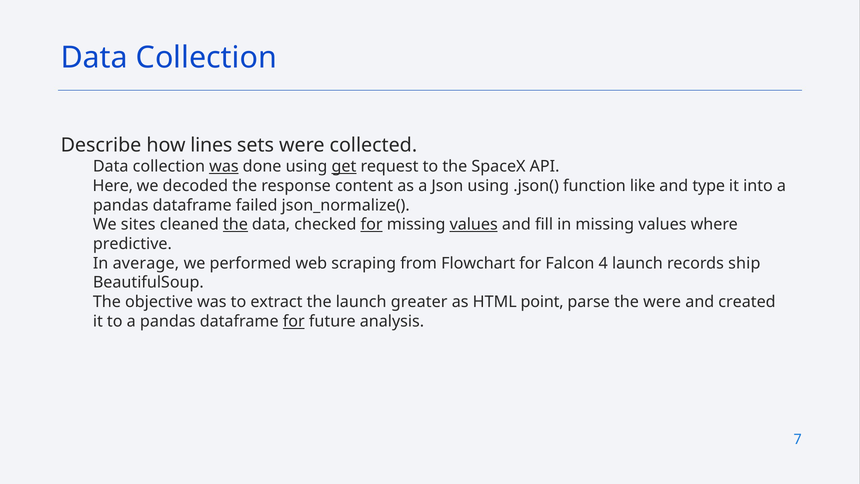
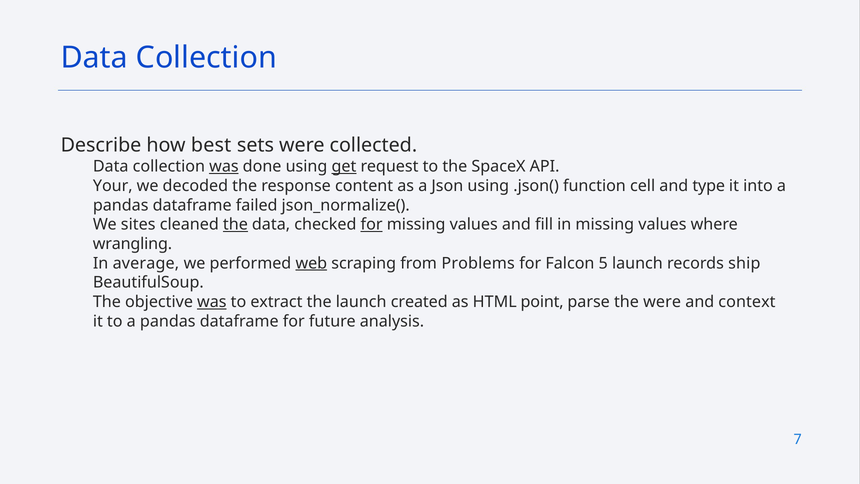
lines: lines -> best
Here: Here -> Your
like: like -> cell
values at (474, 224) underline: present -> none
predictive: predictive -> wrangling
web underline: none -> present
Flowchart: Flowchart -> Problems
4: 4 -> 5
was at (212, 302) underline: none -> present
greater: greater -> created
created: created -> context
for at (294, 321) underline: present -> none
